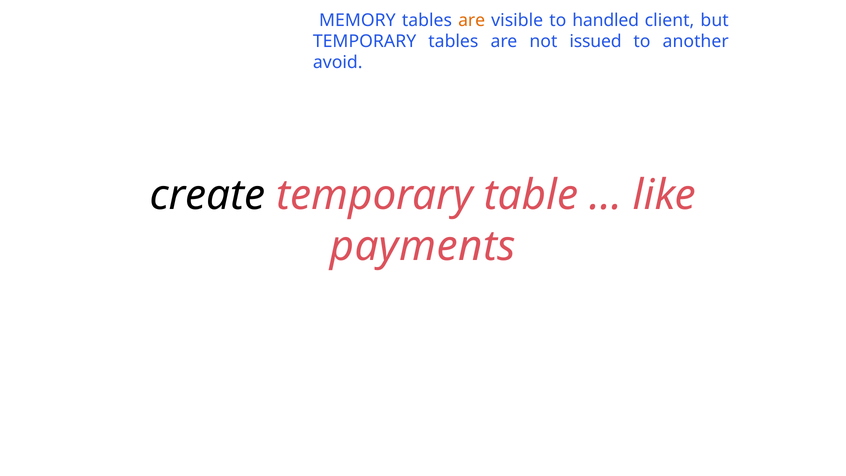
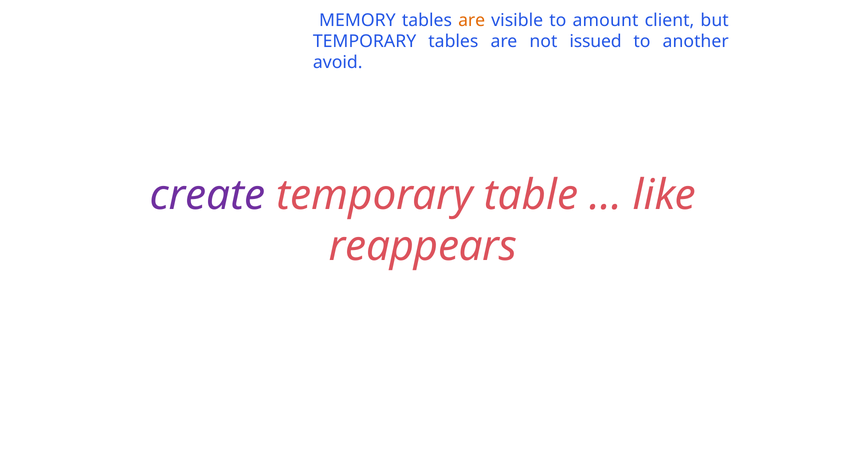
handled: handled -> amount
create colour: black -> purple
payments: payments -> reappears
